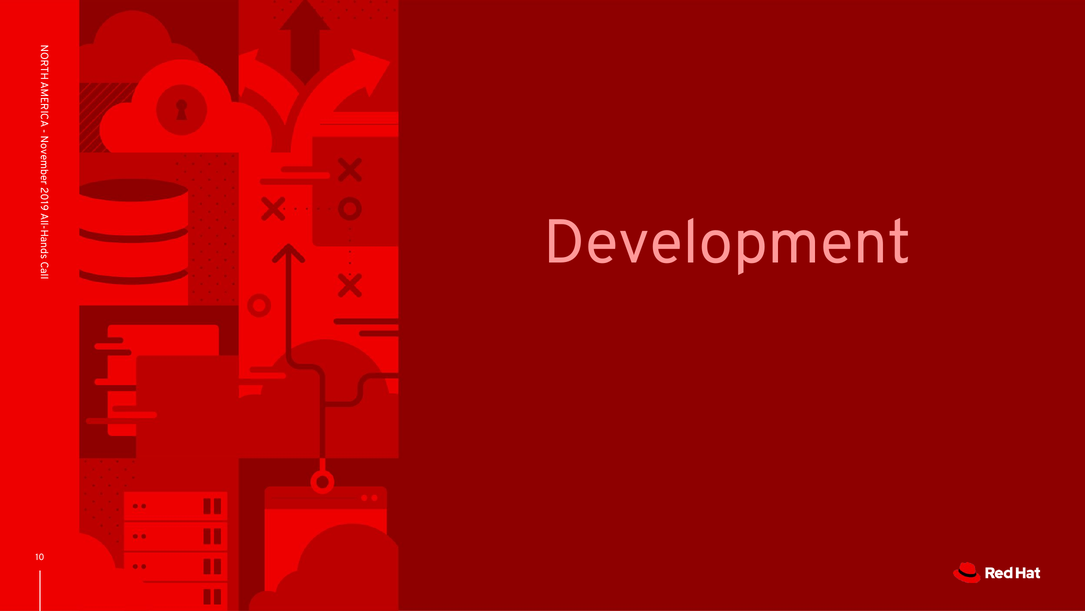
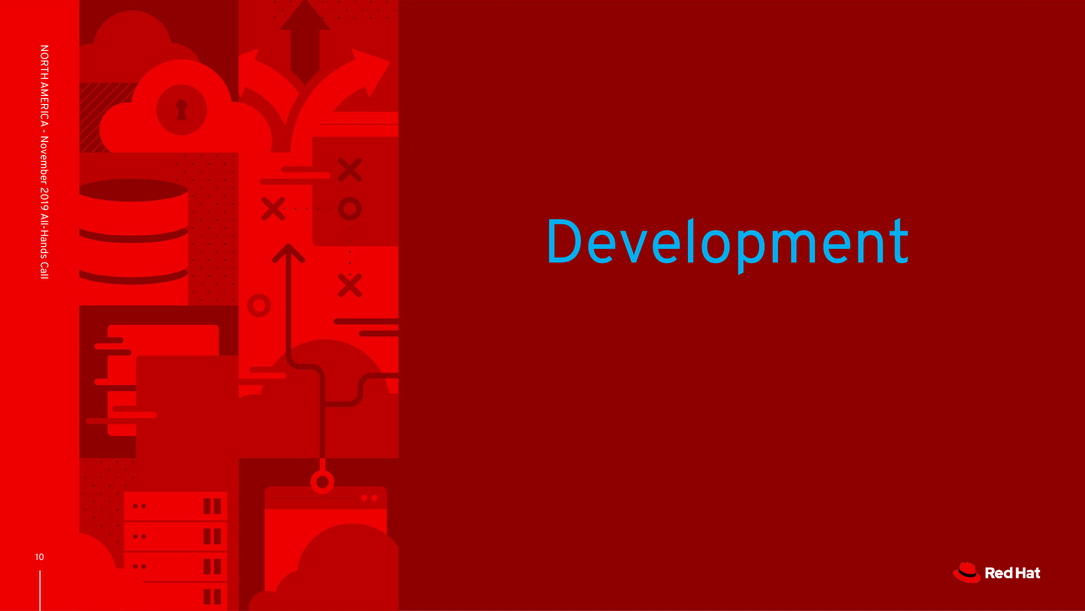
Development colour: pink -> light blue
